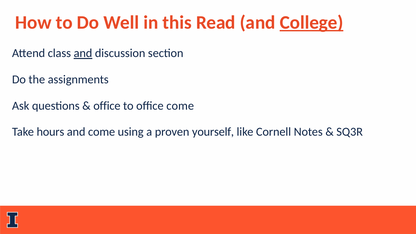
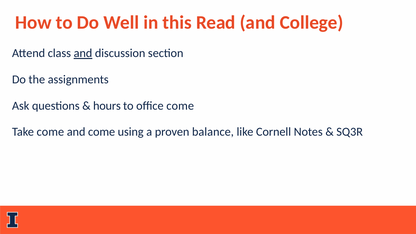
College underline: present -> none
office at (107, 106): office -> hours
Take hours: hours -> come
yourself: yourself -> balance
